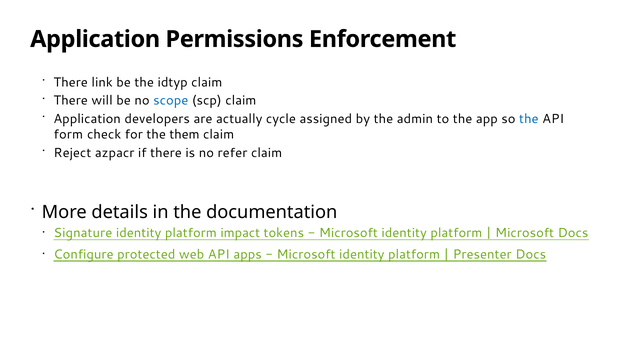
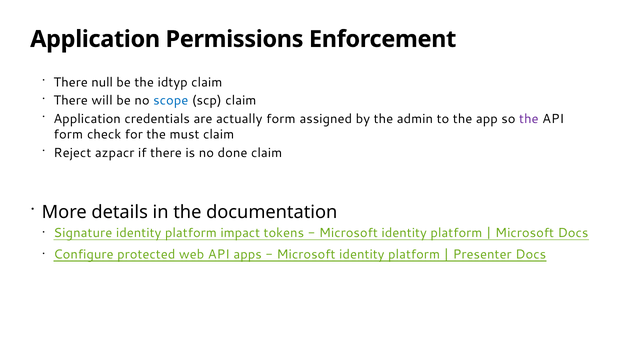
link: link -> null
developers: developers -> credentials
actually cycle: cycle -> form
the at (529, 119) colour: blue -> purple
them: them -> must
refer: refer -> done
